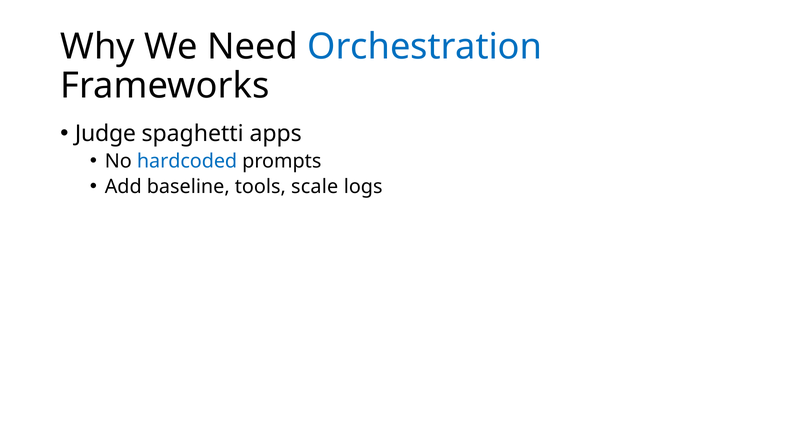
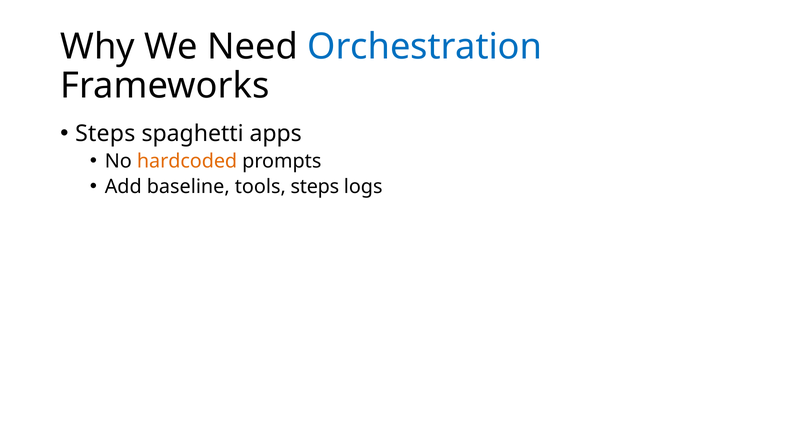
Judge at (105, 134): Judge -> Steps
hardcoded colour: blue -> orange
tools scale: scale -> steps
